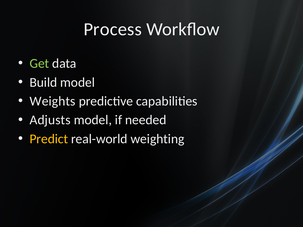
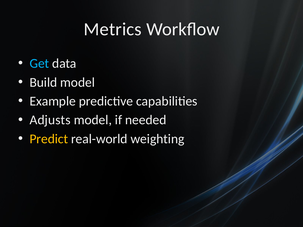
Process: Process -> Metrics
Get colour: light green -> light blue
Weights: Weights -> Example
